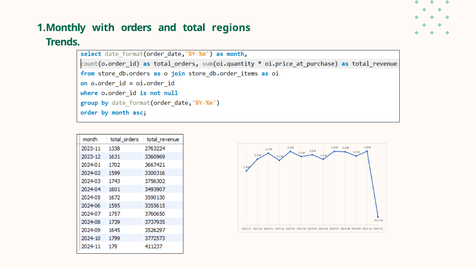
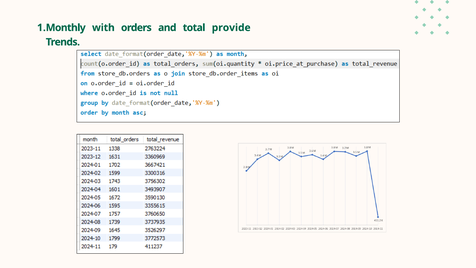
regions: regions -> provide
